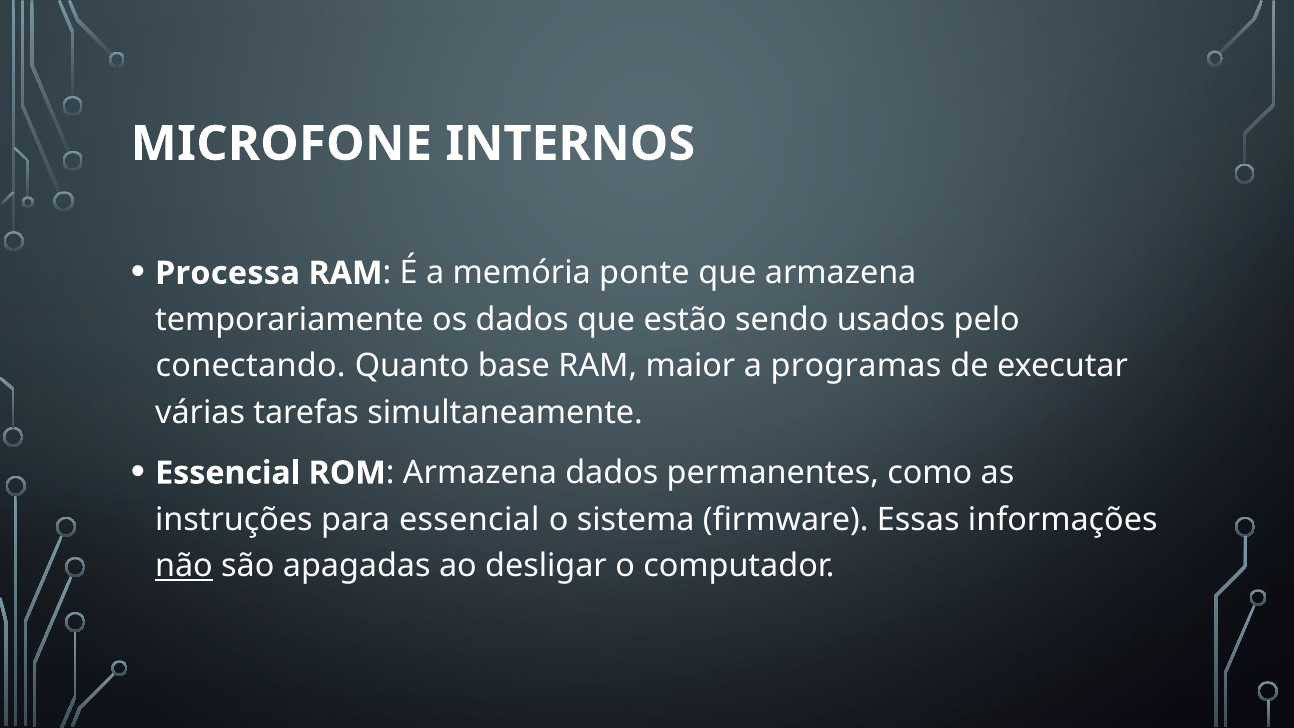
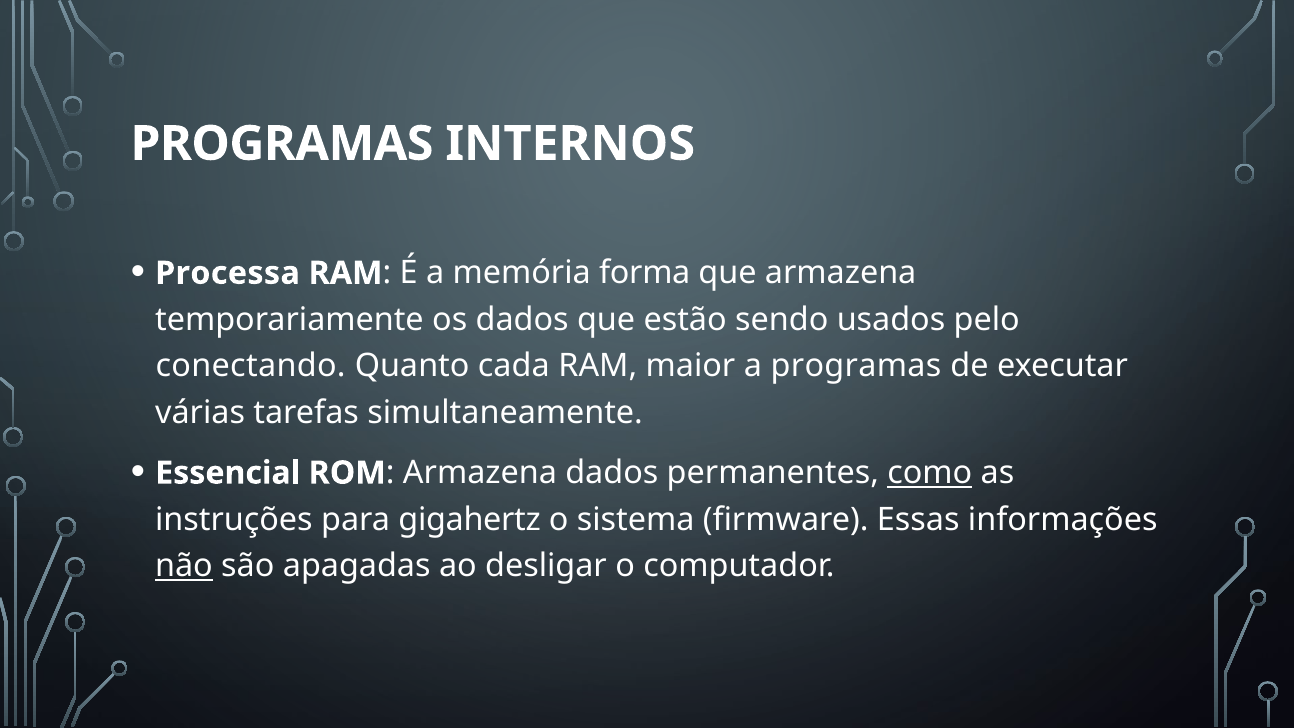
MICROFONE at (281, 144): MICROFONE -> PROGRAMAS
ponte: ponte -> forma
base: base -> cada
como underline: none -> present
para essencial: essencial -> gigahertz
